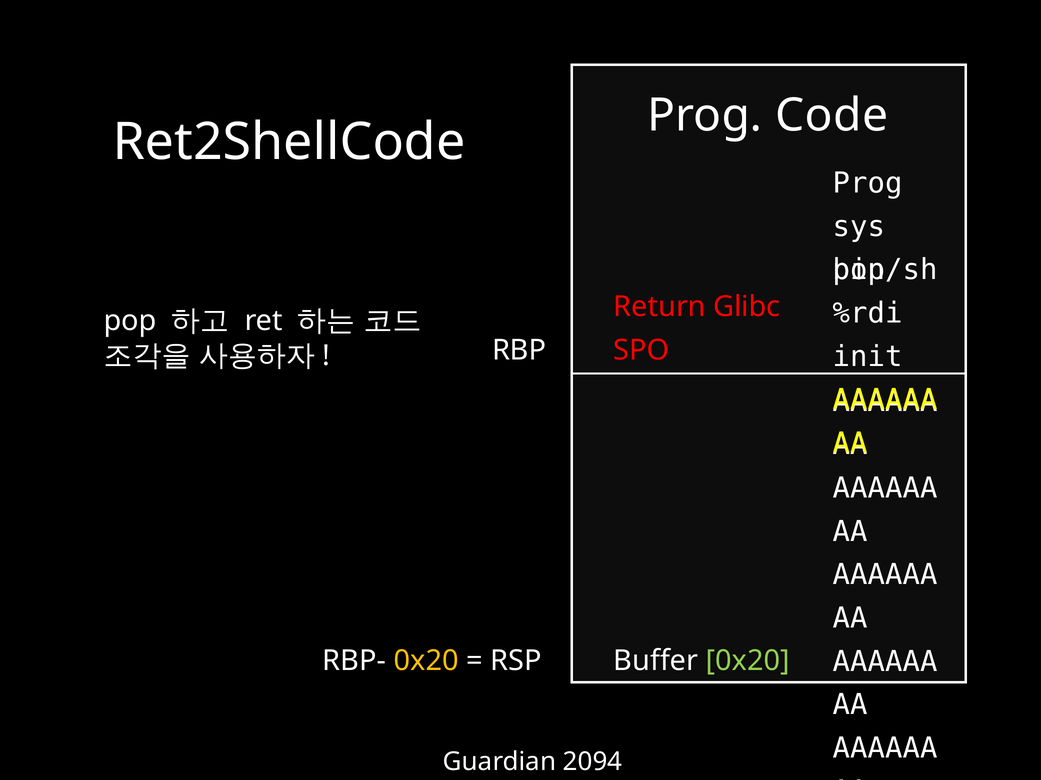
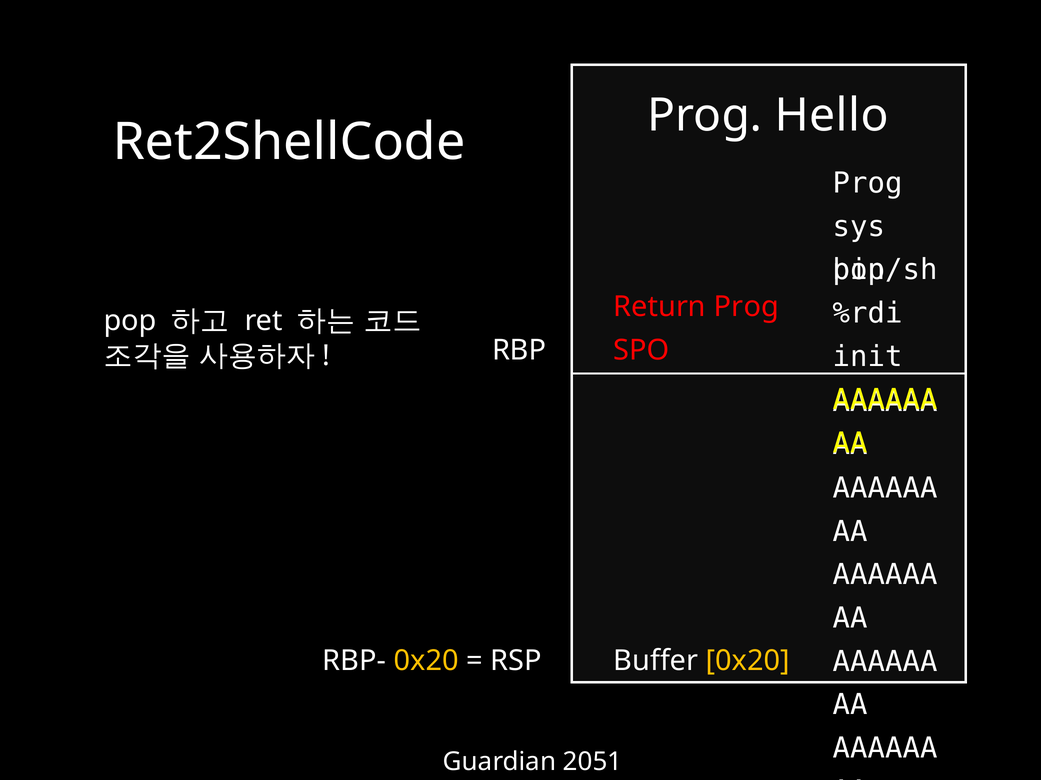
Code: Code -> Hello
Return Glibc: Glibc -> Prog
0x20 at (748, 661) colour: light green -> yellow
2094: 2094 -> 2051
